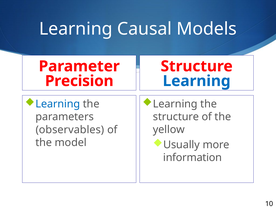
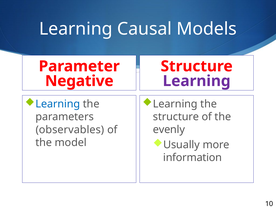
Precision: Precision -> Negative
Learning at (197, 81) colour: blue -> purple
yellow: yellow -> evenly
